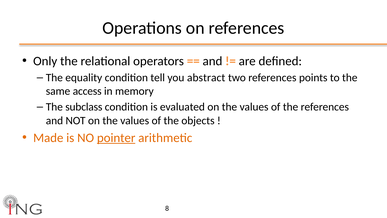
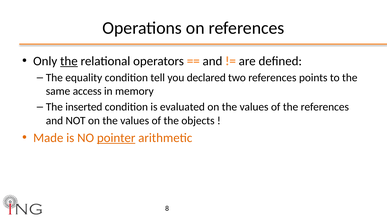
the at (69, 61) underline: none -> present
abstract: abstract -> declared
subclass: subclass -> inserted
